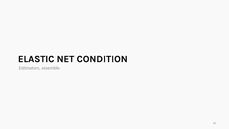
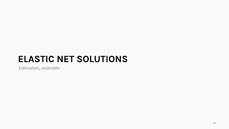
CONDITION: CONDITION -> SOLUTIONS
